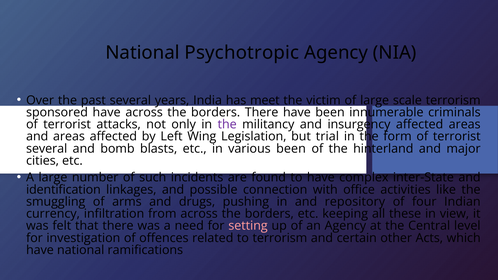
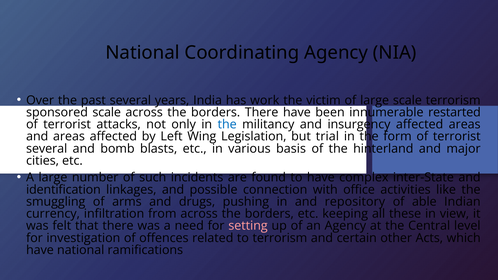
Psychotropic: Psychotropic -> Coordinating
meet: meet -> work
sponsored have: have -> scale
criminals: criminals -> restarted
the at (227, 124) colour: purple -> blue
various been: been -> basis
four: four -> able
